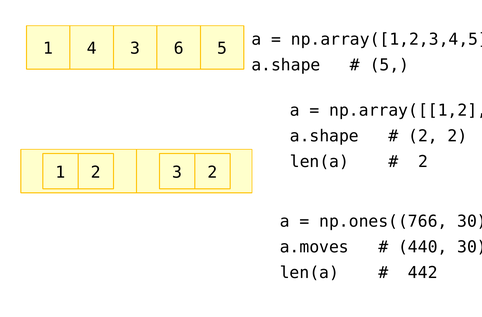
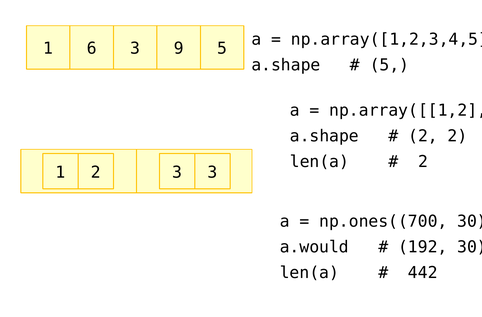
4: 4 -> 6
6: 6 -> 9
3 2: 2 -> 3
np.ones((766: np.ones((766 -> np.ones((700
a.moves: a.moves -> a.would
440: 440 -> 192
